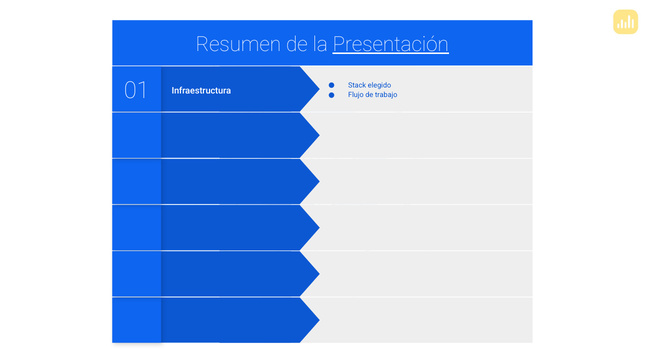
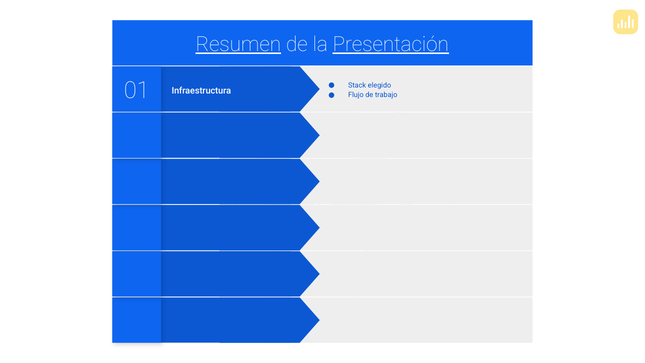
Resumen underline: none -> present
